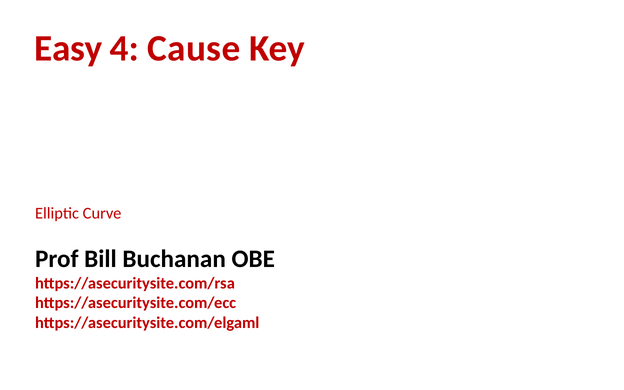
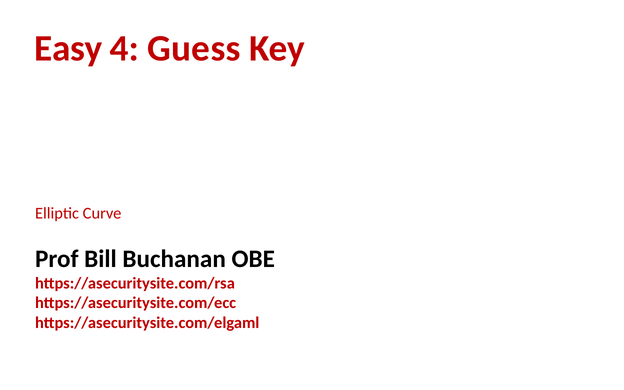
Cause: Cause -> Guess
